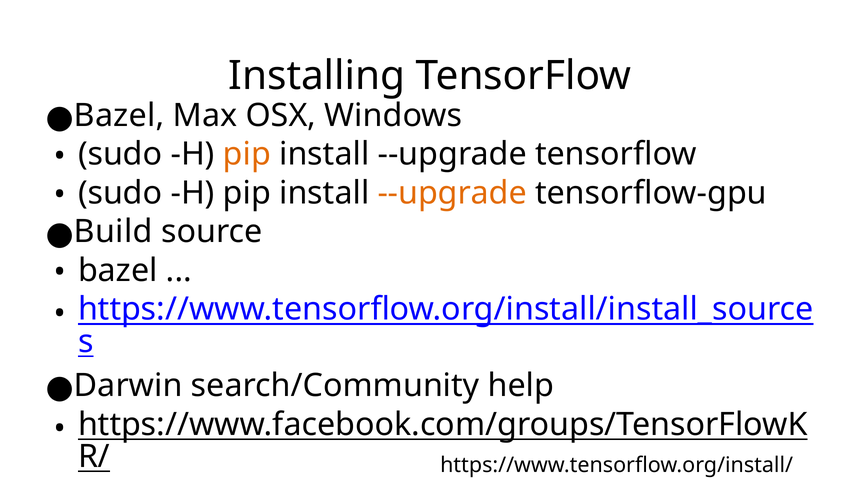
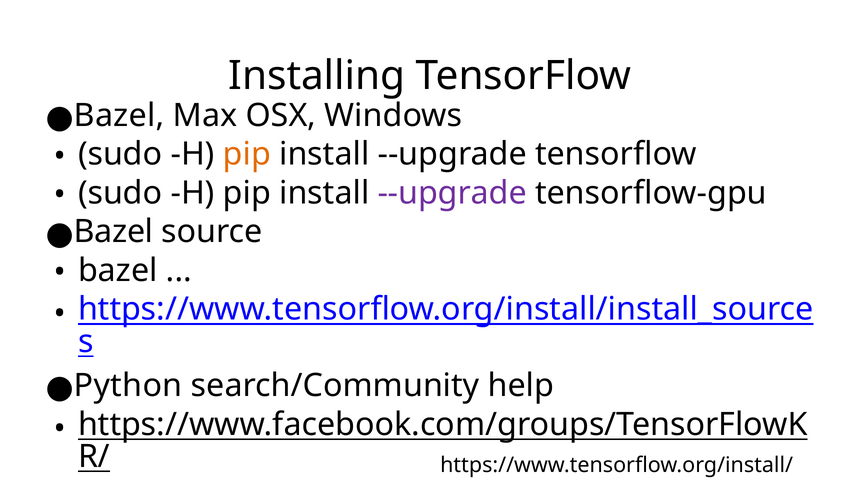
--upgrade at (452, 193) colour: orange -> purple
Build at (113, 232): Build -> Bazel
Darwin: Darwin -> Python
